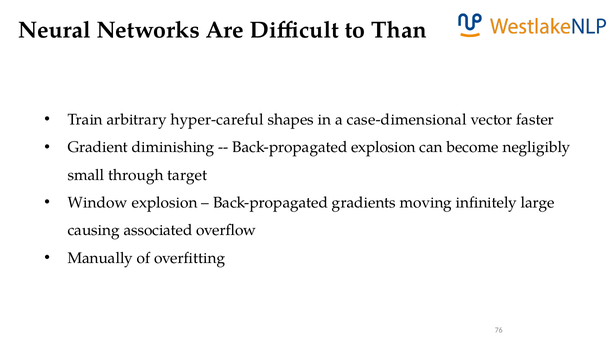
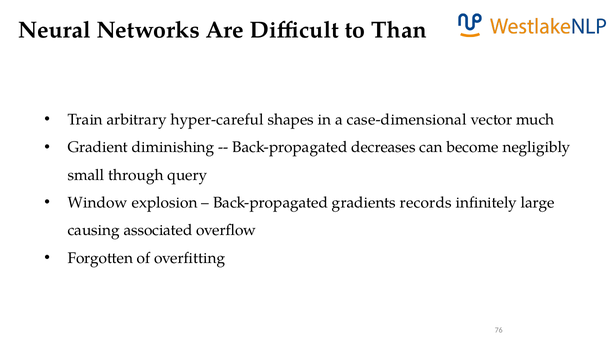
faster: faster -> much
Back-propagated explosion: explosion -> decreases
target: target -> query
moving: moving -> records
Manually: Manually -> Forgotten
